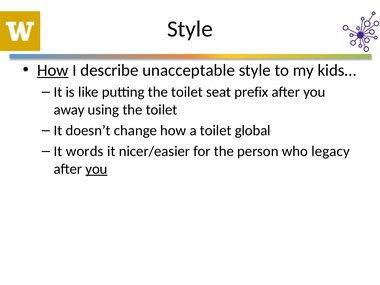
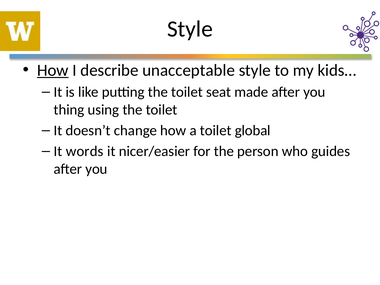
prefix: prefix -> made
away: away -> thing
legacy: legacy -> guides
you at (96, 169) underline: present -> none
